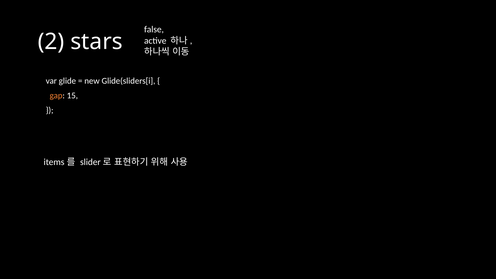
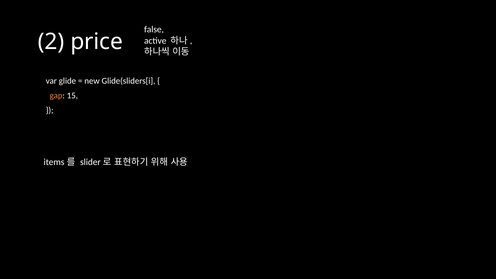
stars: stars -> price
